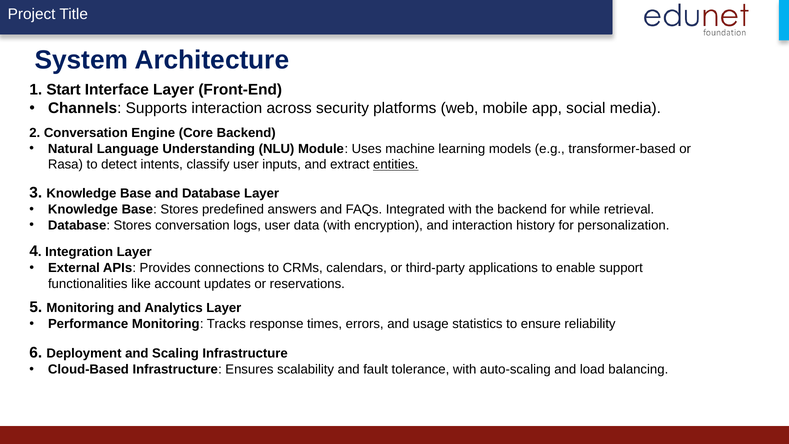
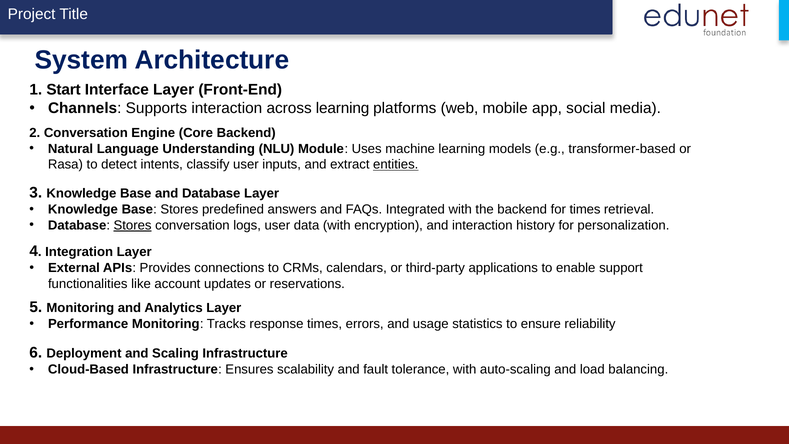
across security: security -> learning
for while: while -> times
Stores at (133, 225) underline: none -> present
